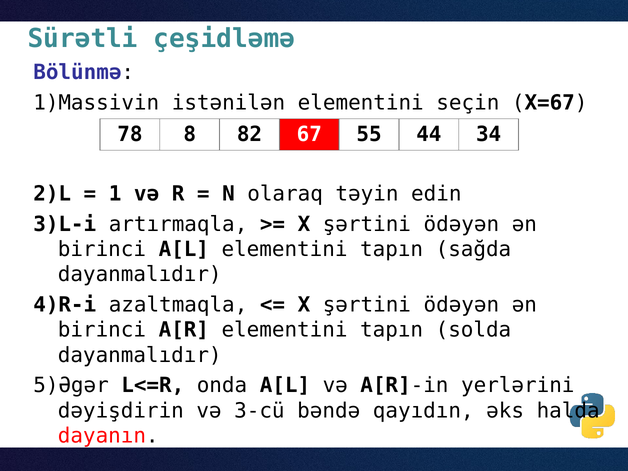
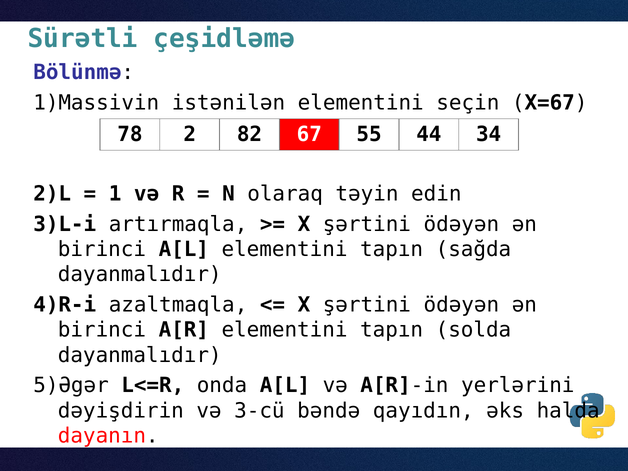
8: 8 -> 2
